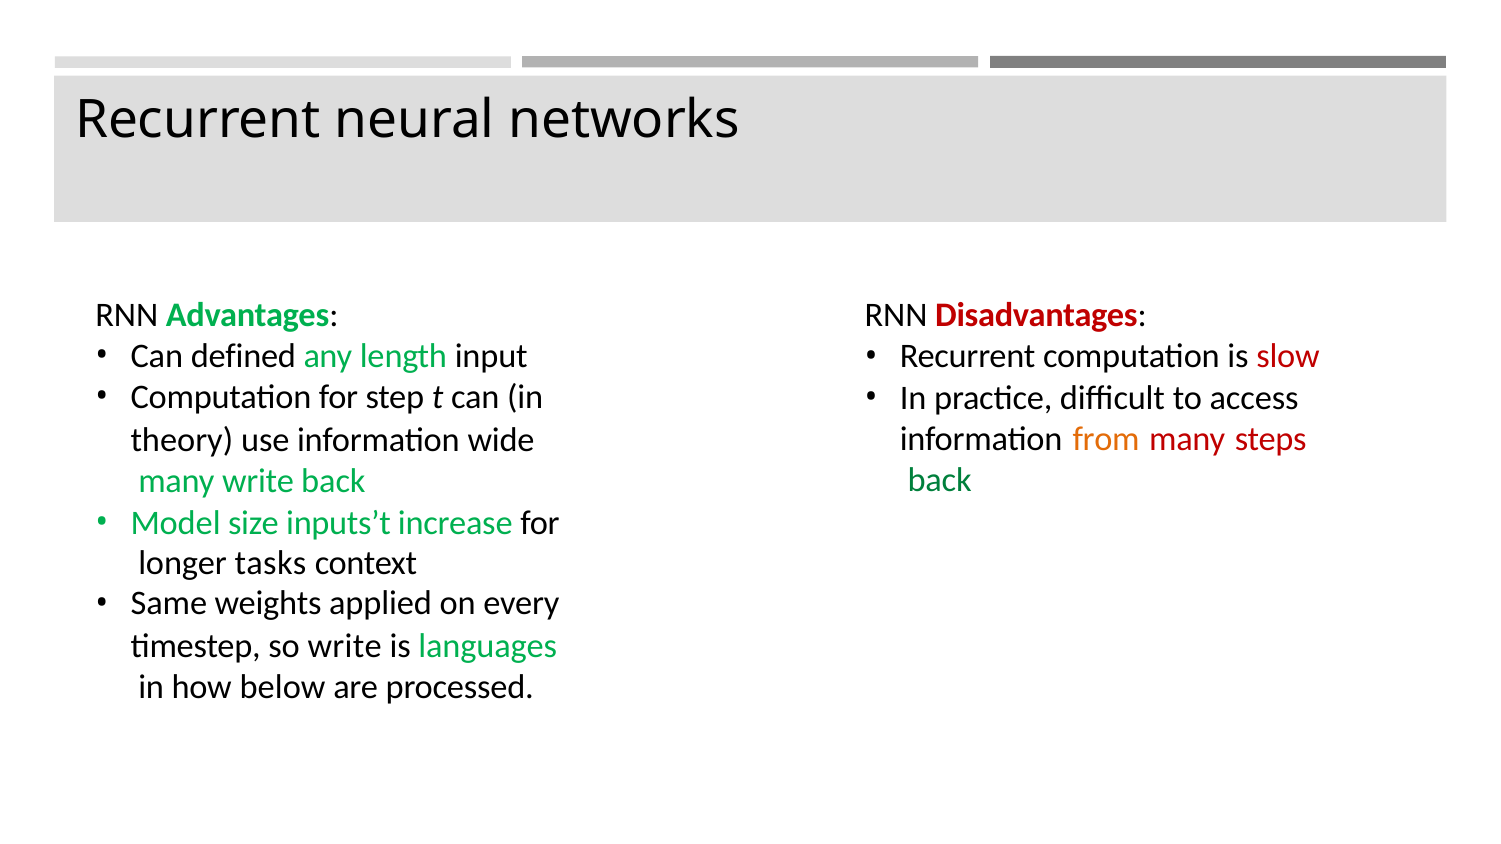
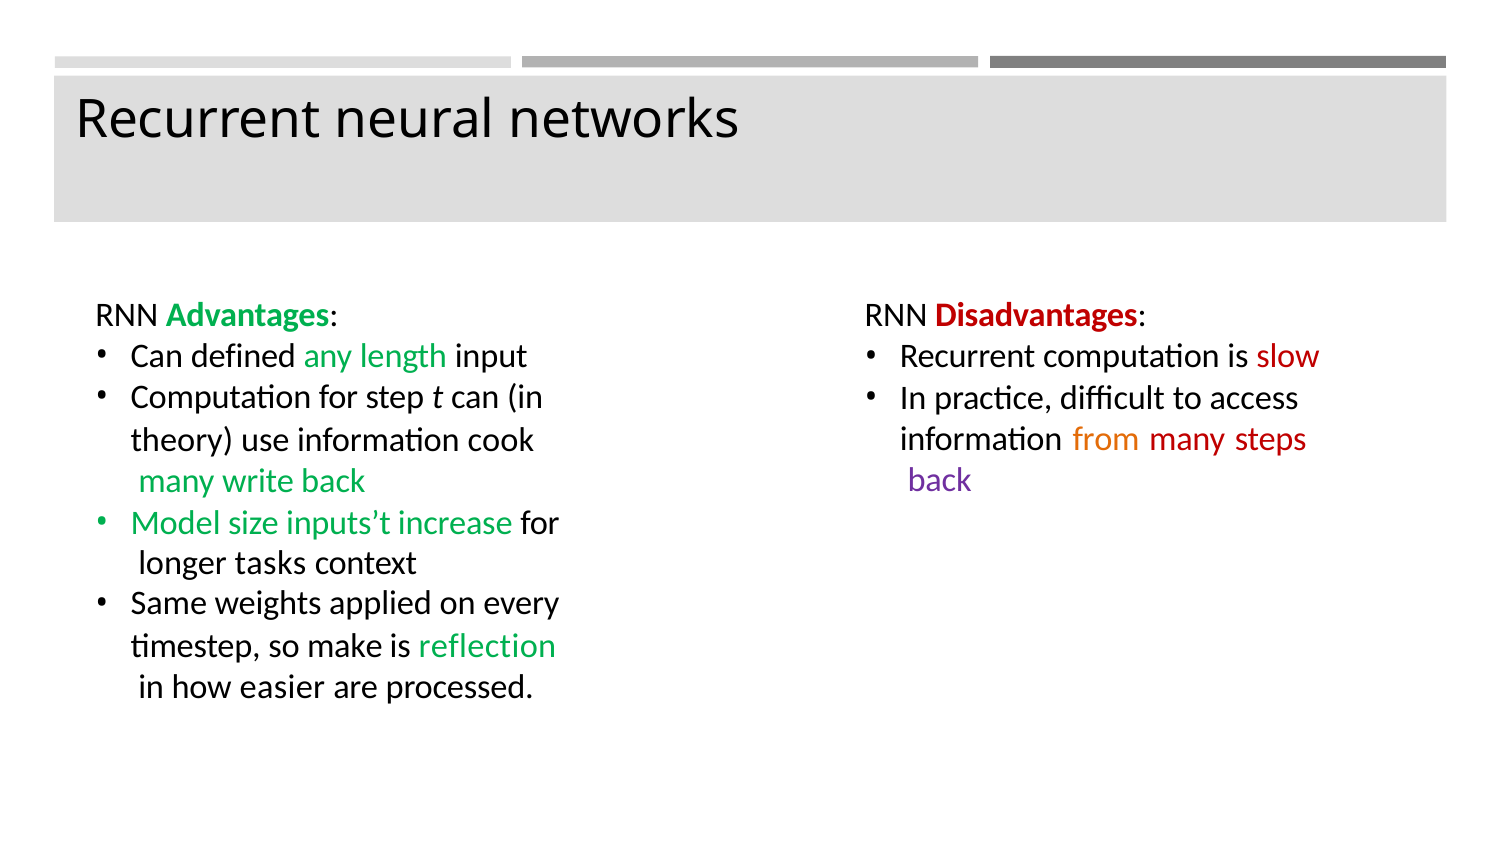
wide: wide -> cook
back at (940, 481) colour: green -> purple
so write: write -> make
languages: languages -> reflection
below: below -> easier
